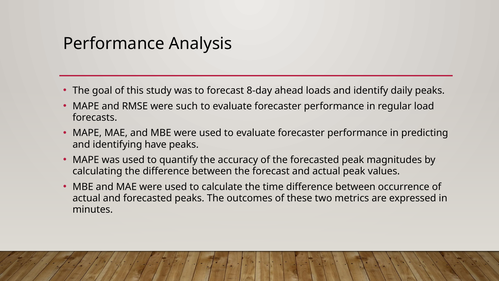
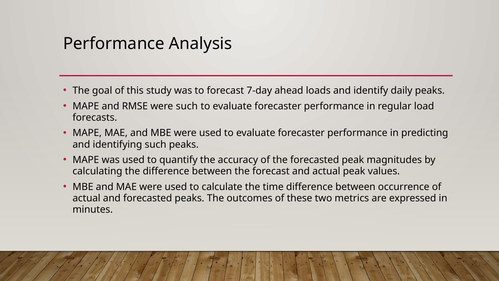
8-day: 8-day -> 7-day
identifying have: have -> such
